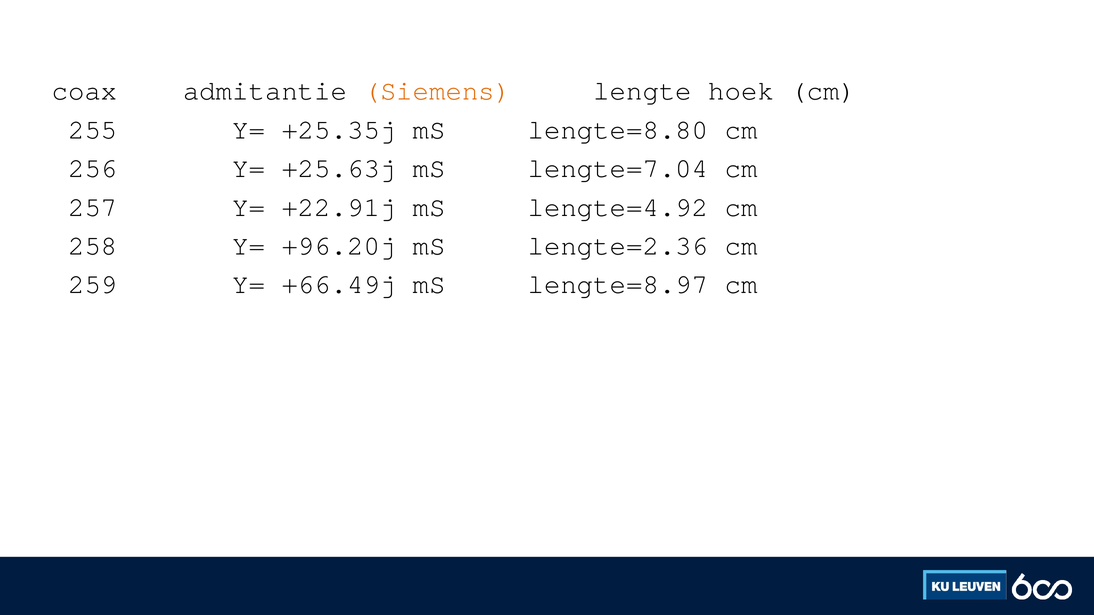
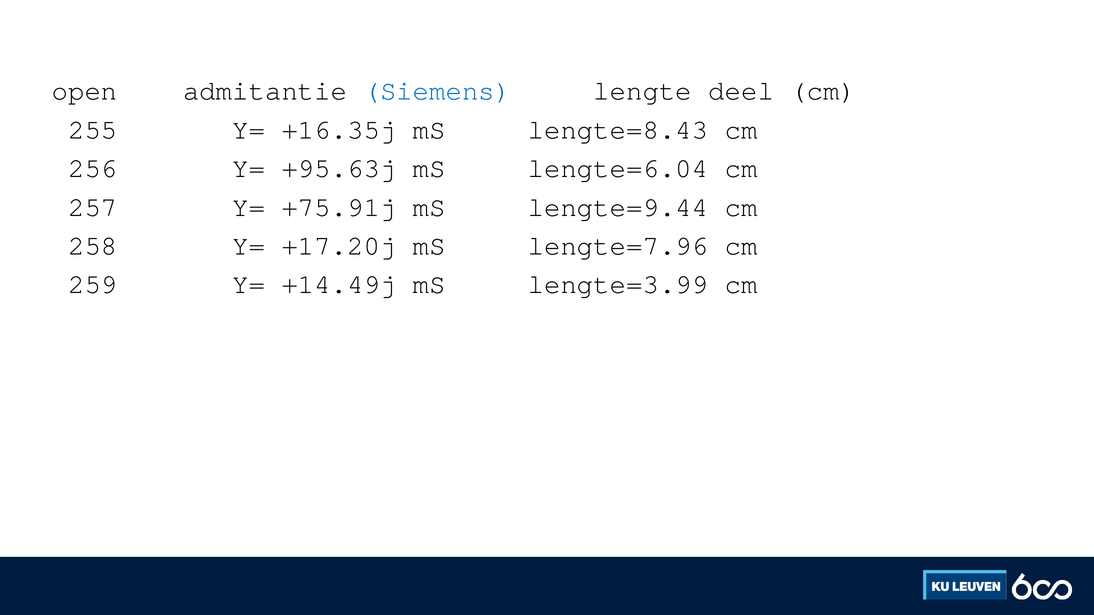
coax: coax -> open
Siemens colour: orange -> blue
hoek: hoek -> deel
+25.35j: +25.35j -> +16.35j
lengte=8.80: lengte=8.80 -> lengte=8.43
+25.63j: +25.63j -> +95.63j
lengte=7.04: lengte=7.04 -> lengte=6.04
+22.91j: +22.91j -> +75.91j
lengte=4.92: lengte=4.92 -> lengte=9.44
+96.20j: +96.20j -> +17.20j
lengte=2.36: lengte=2.36 -> lengte=7.96
+66.49j: +66.49j -> +14.49j
lengte=8.97: lengte=8.97 -> lengte=3.99
